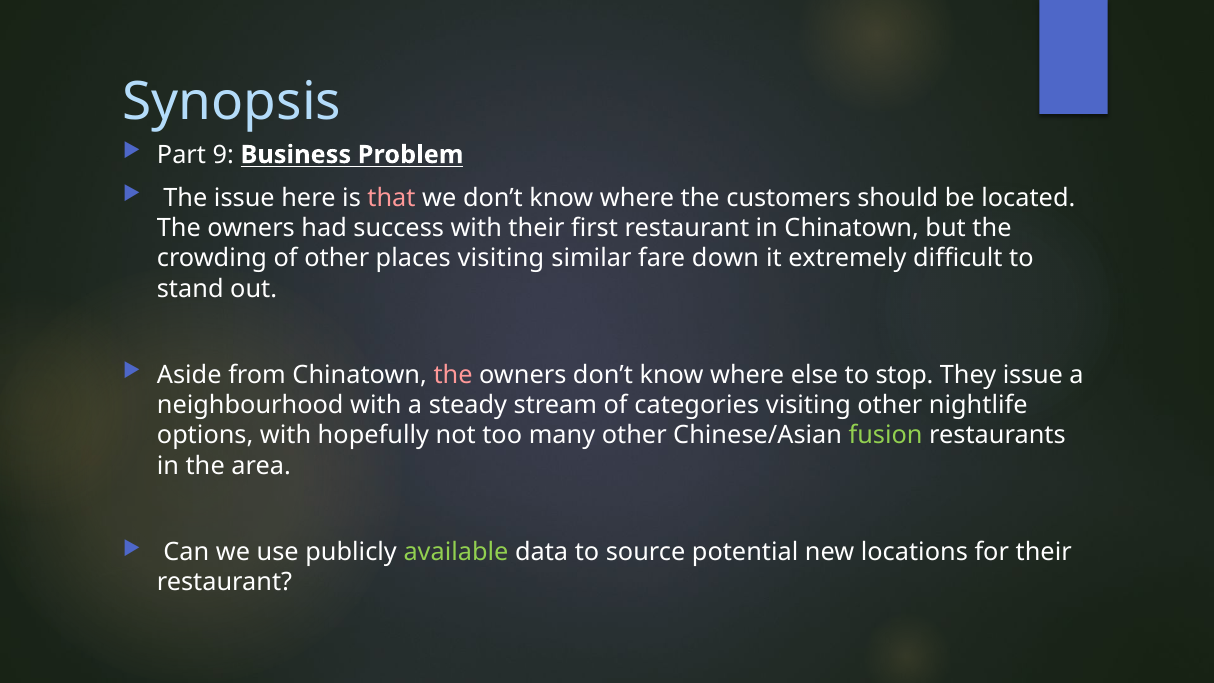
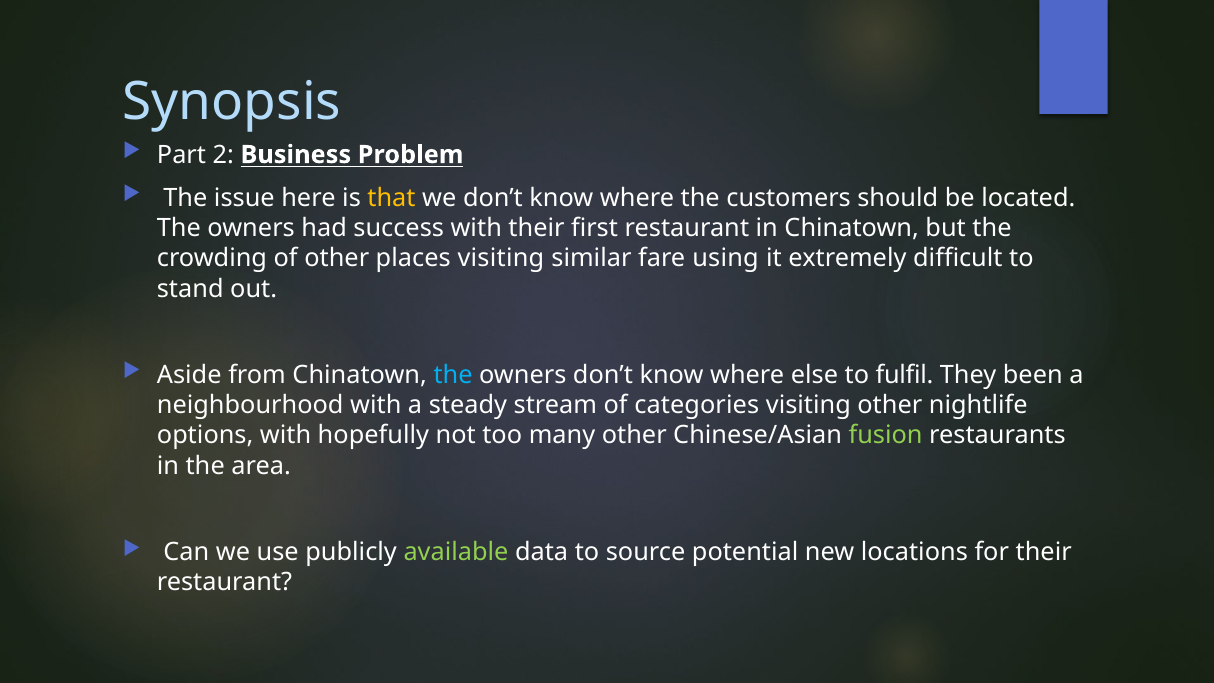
9: 9 -> 2
that colour: pink -> yellow
down: down -> using
the at (453, 375) colour: pink -> light blue
stop: stop -> fulfil
They issue: issue -> been
